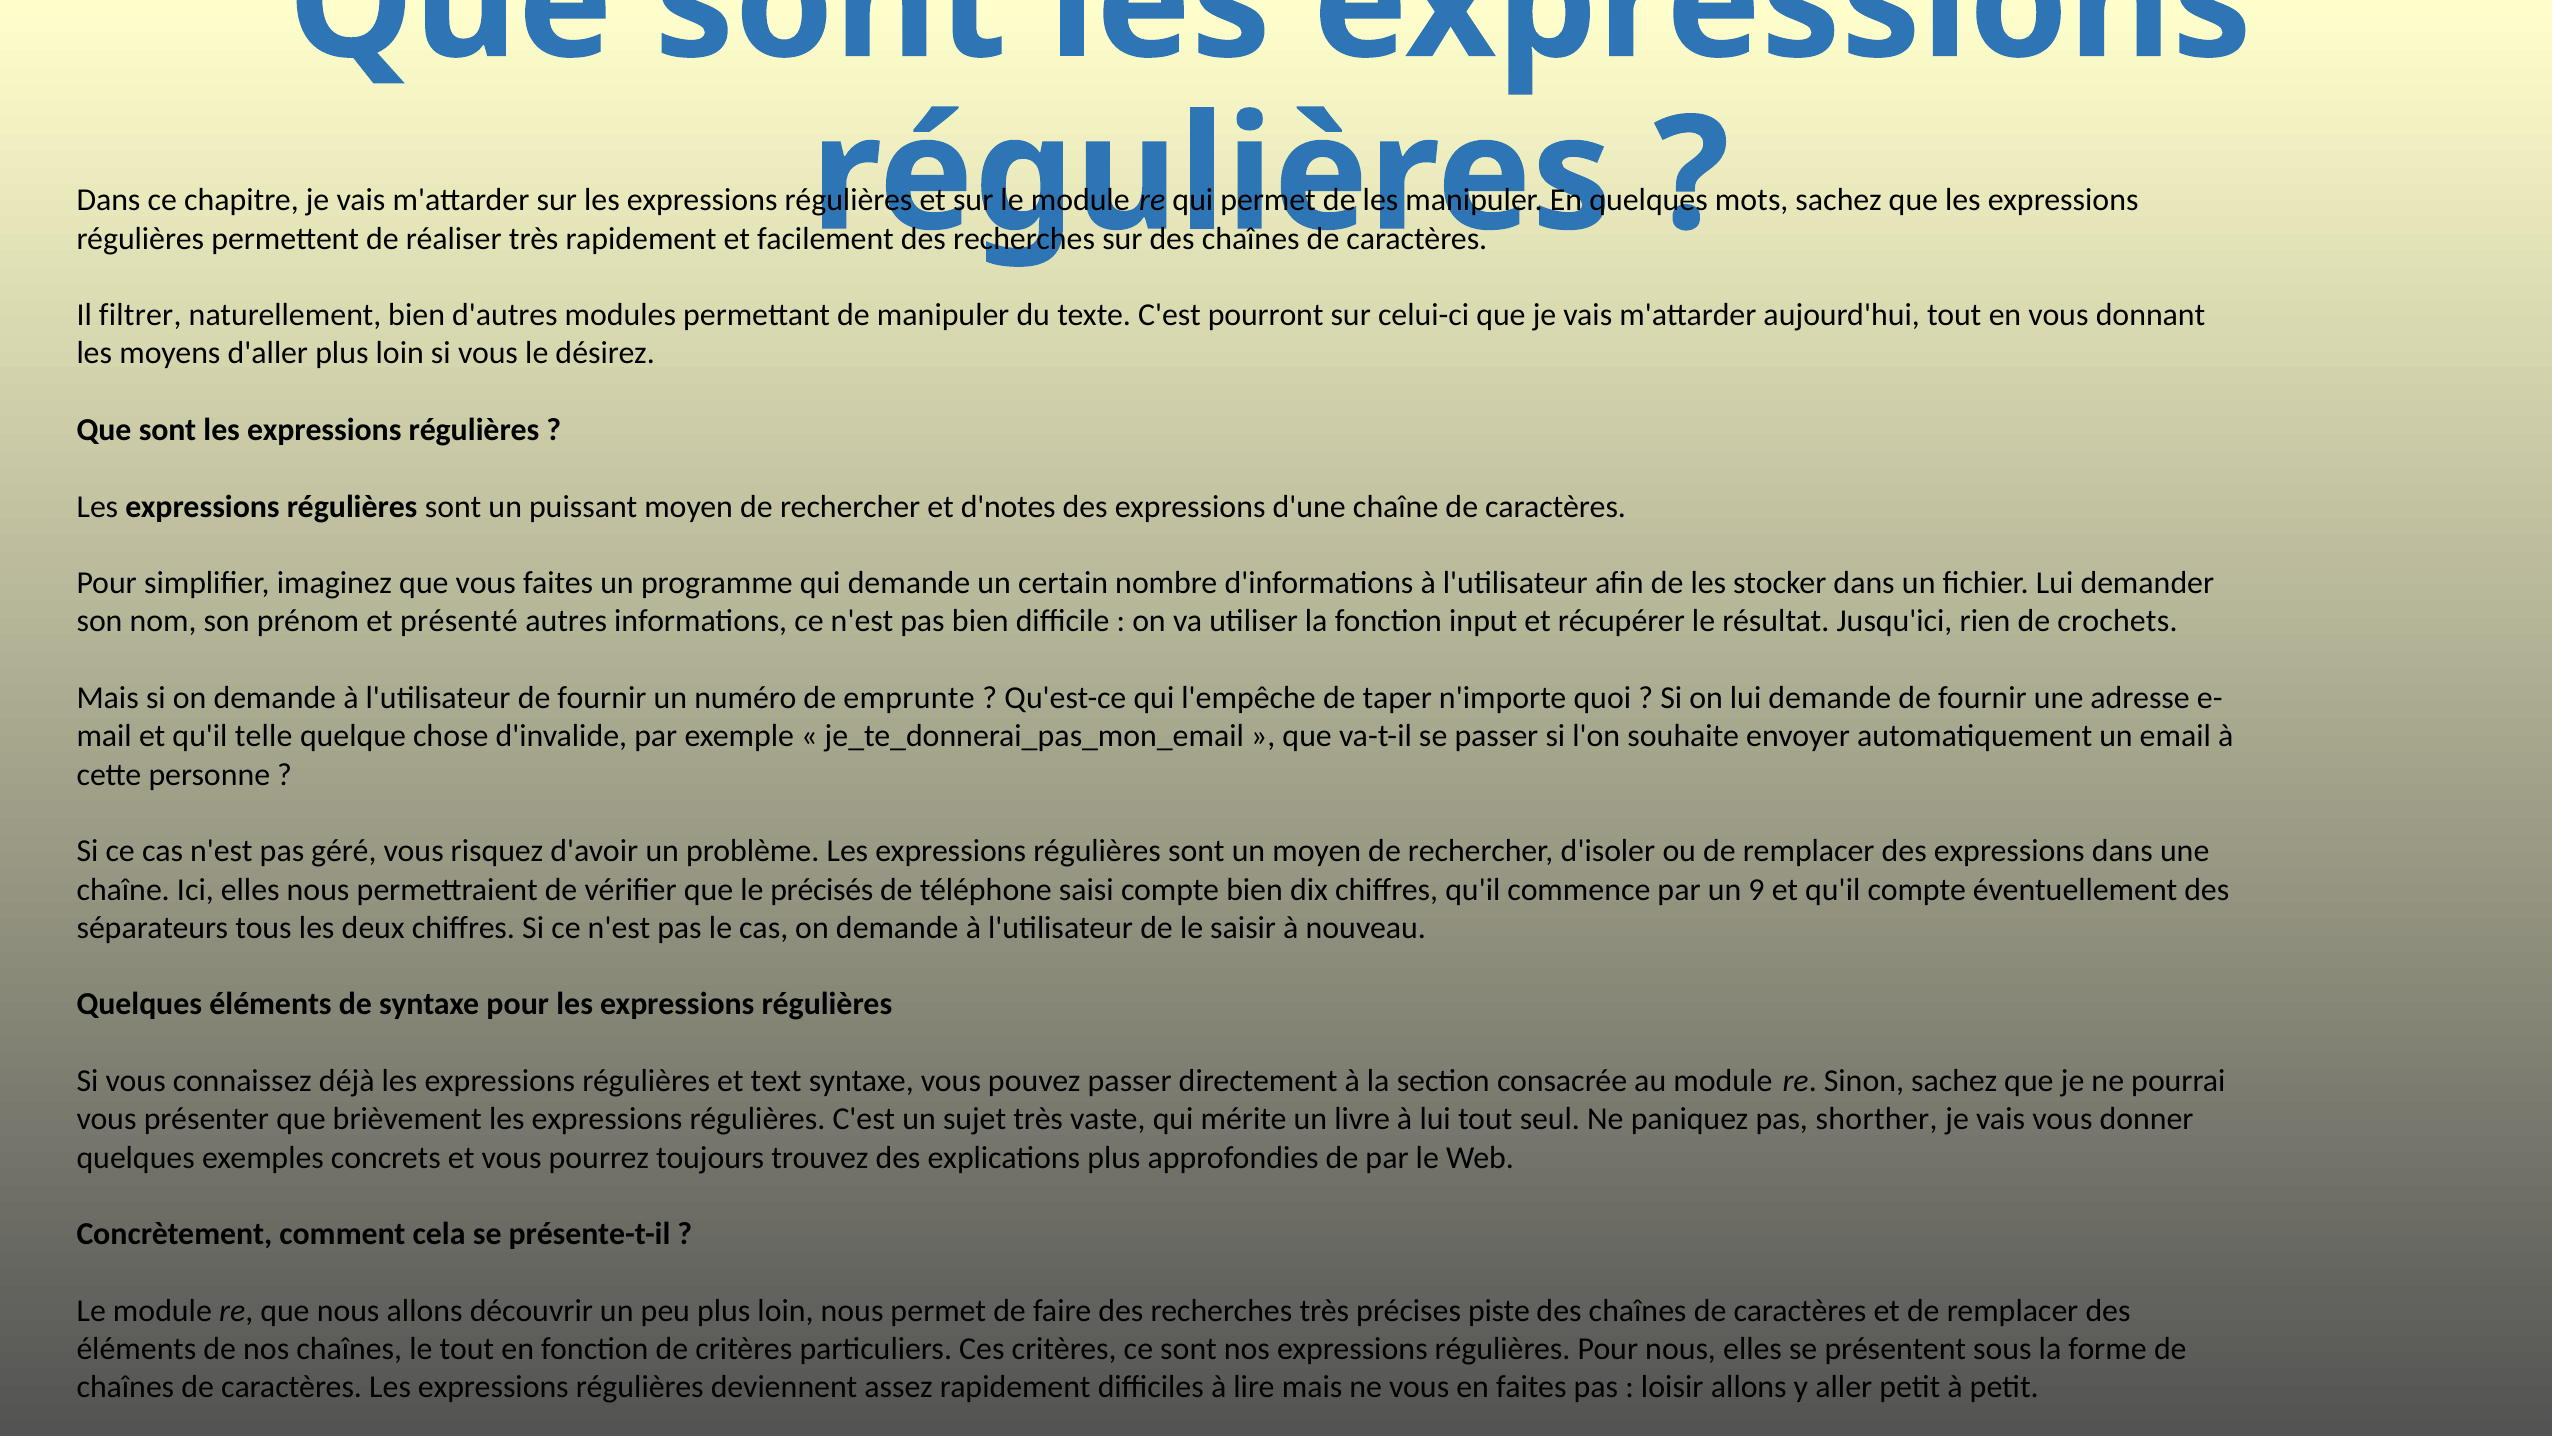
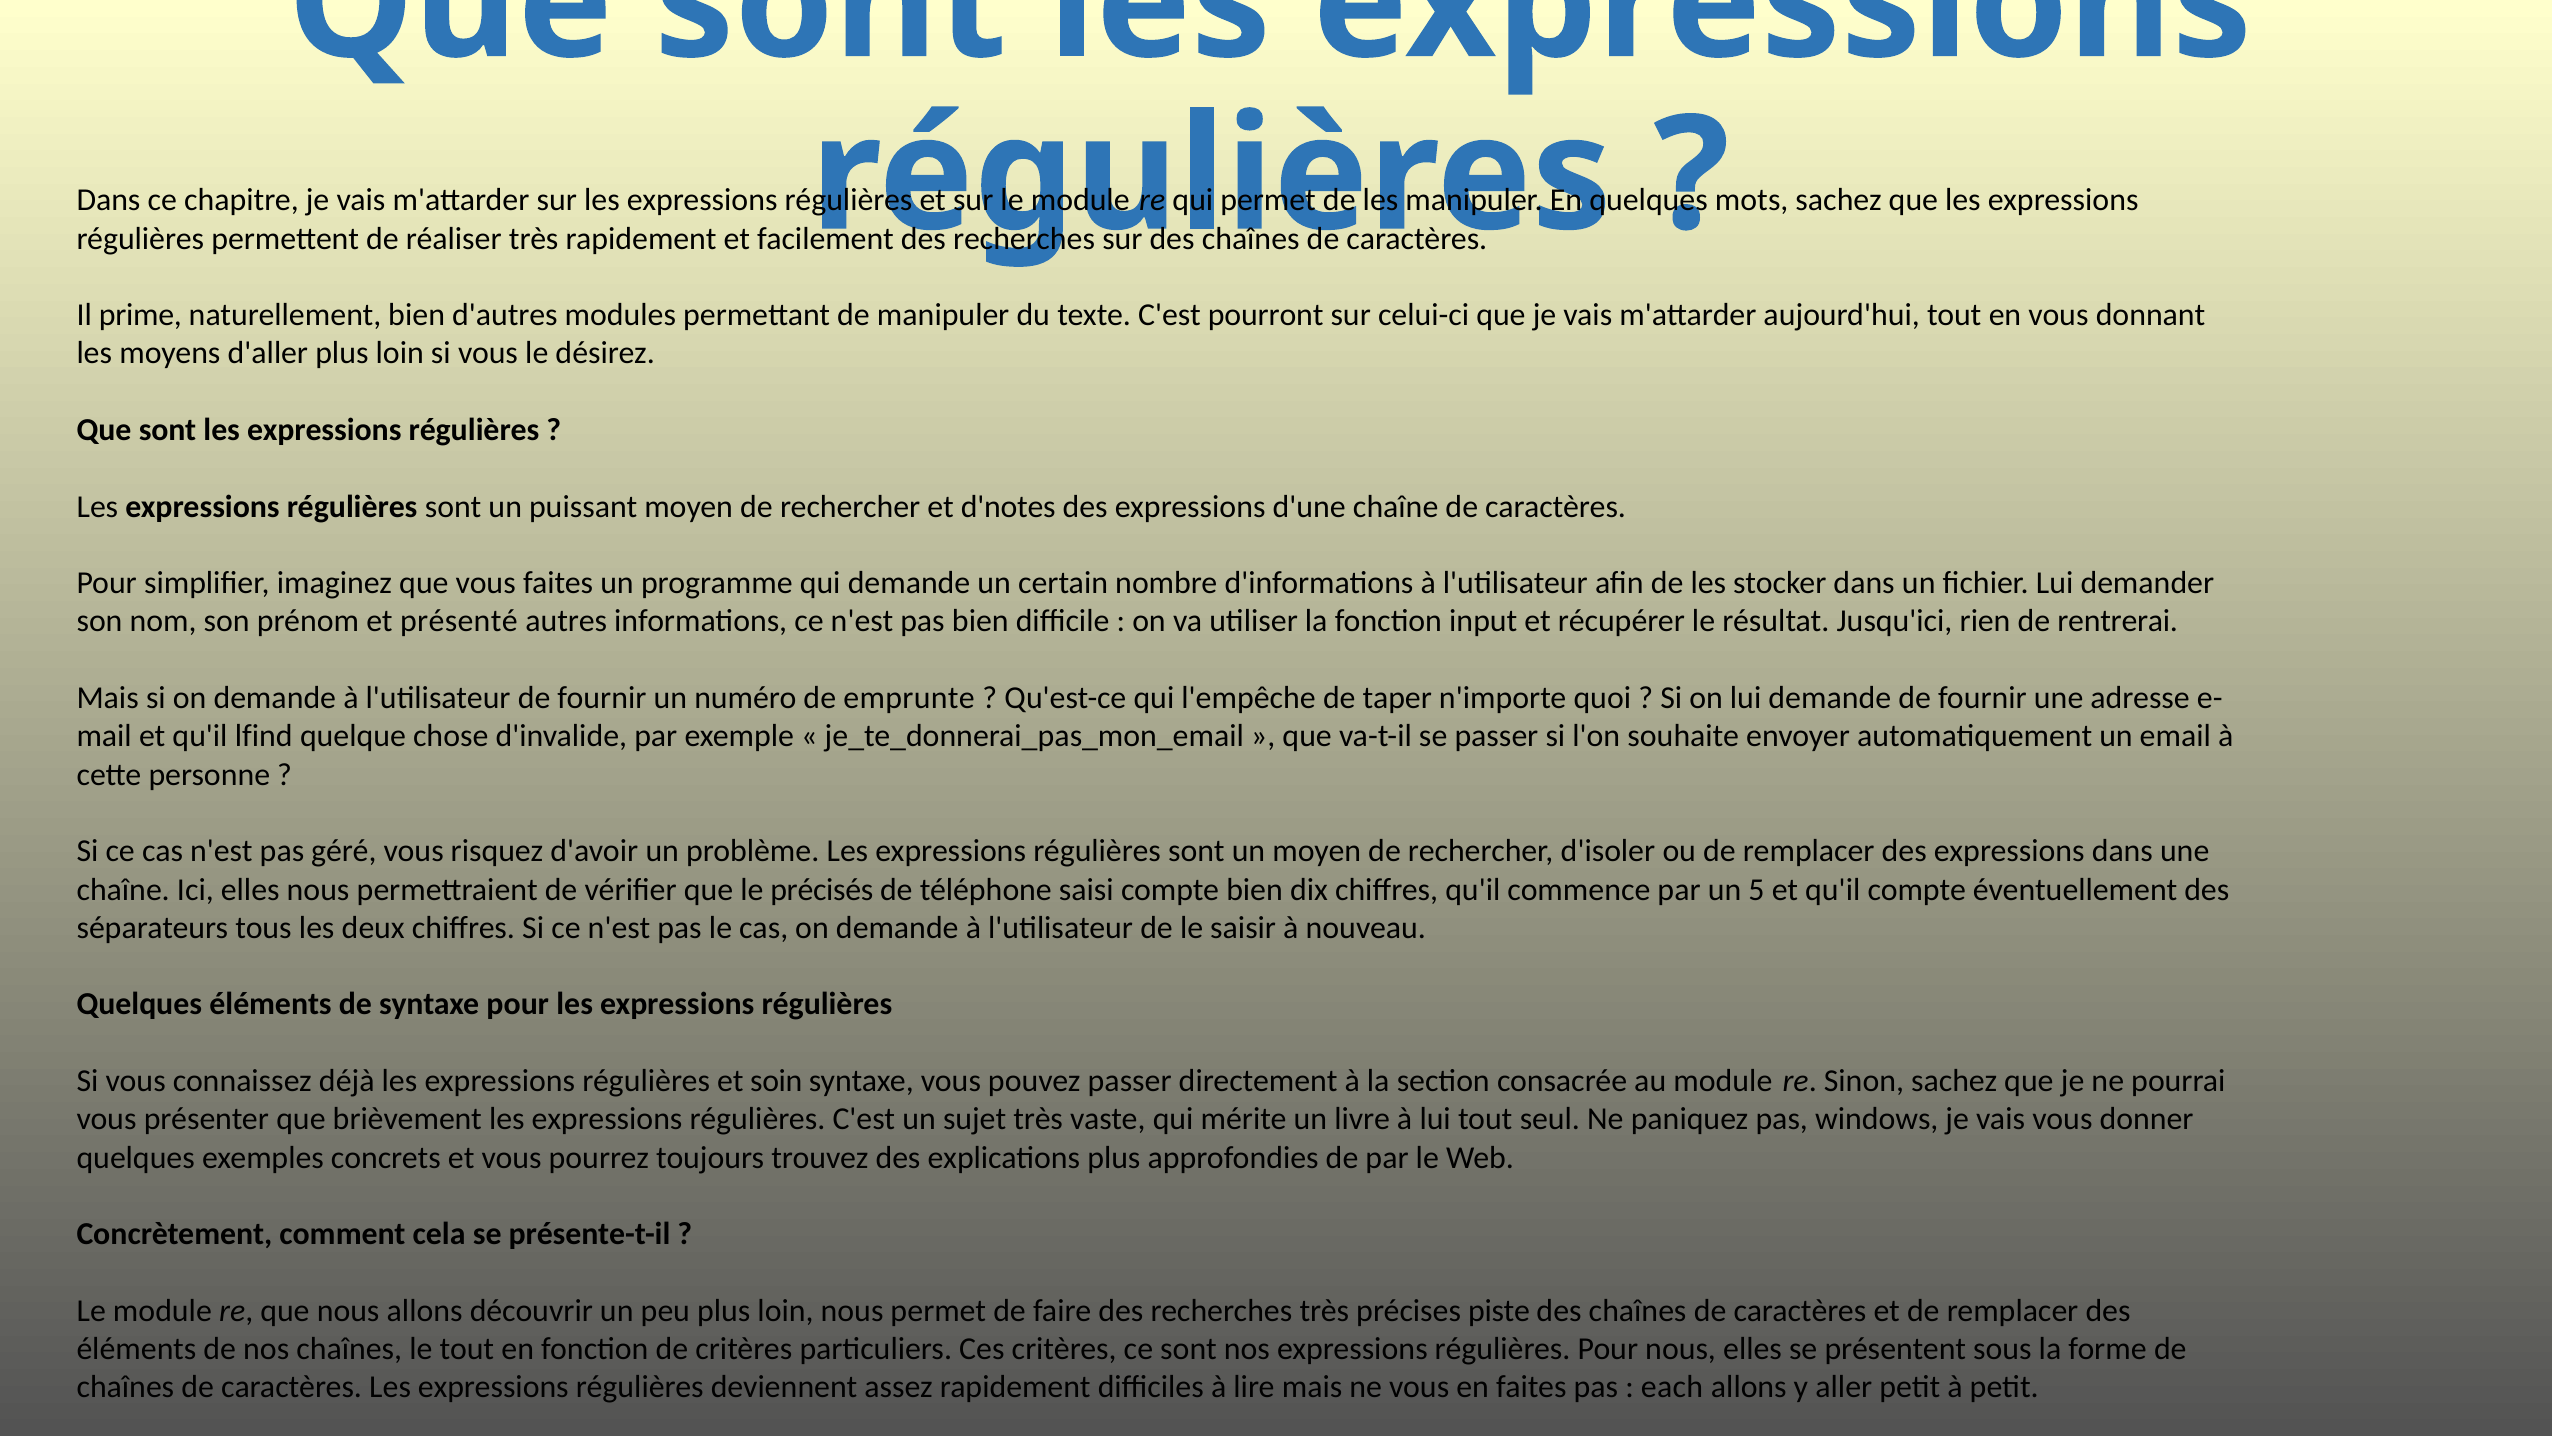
filtrer: filtrer -> prime
crochets: crochets -> rentrerai
telle: telle -> lfind
9: 9 -> 5
text: text -> soin
shorther: shorther -> windows
loisir: loisir -> each
